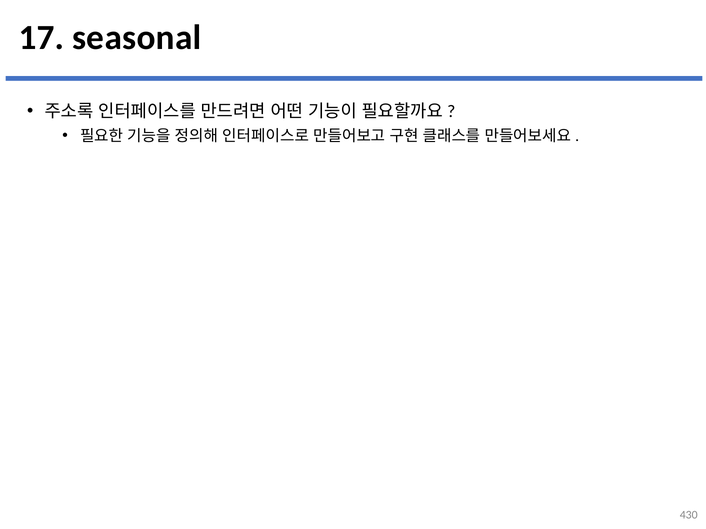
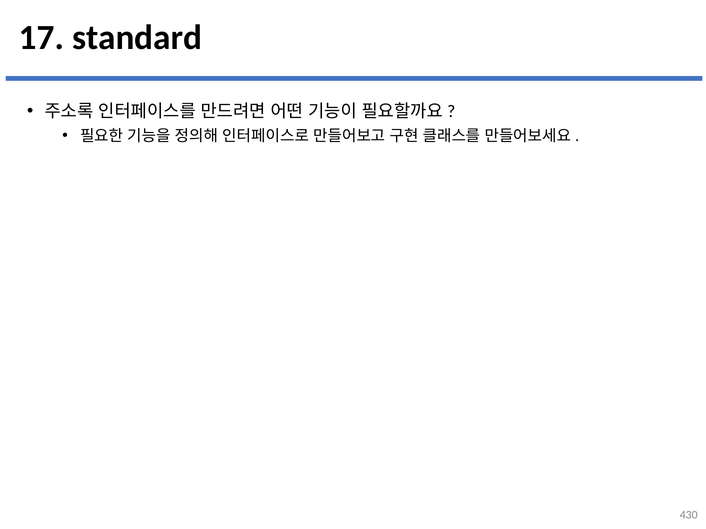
seasonal: seasonal -> standard
